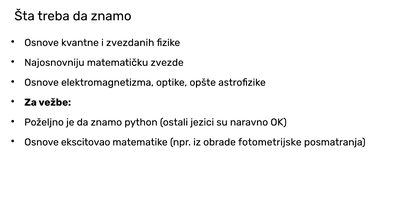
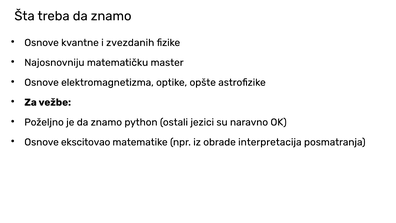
zvezde: zvezde -> master
fotometrijske: fotometrijske -> interpretacija
